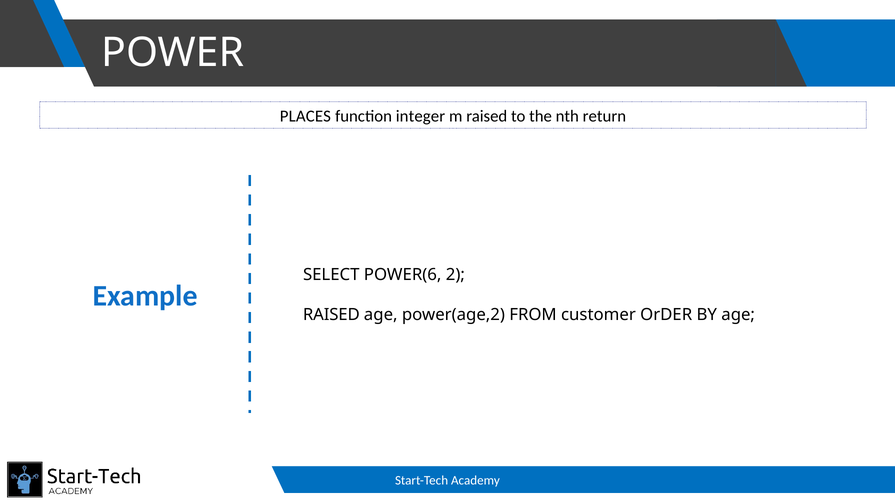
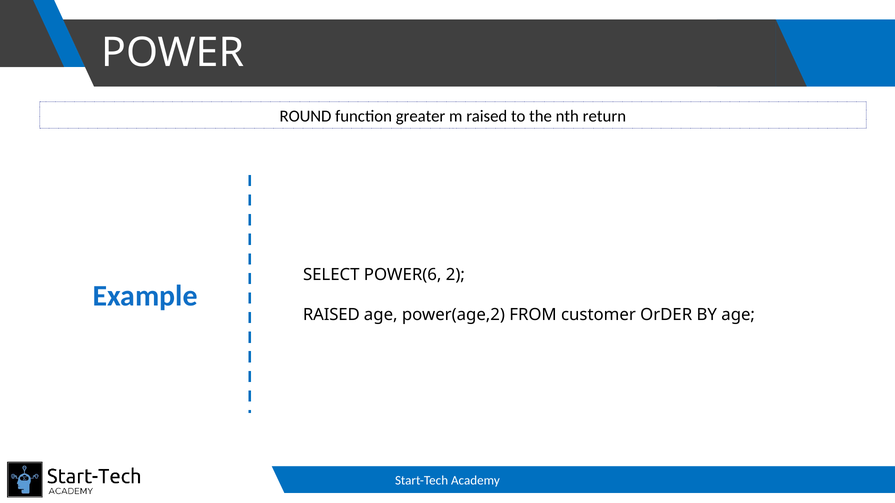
PLACES: PLACES -> ROUND
integer: integer -> greater
